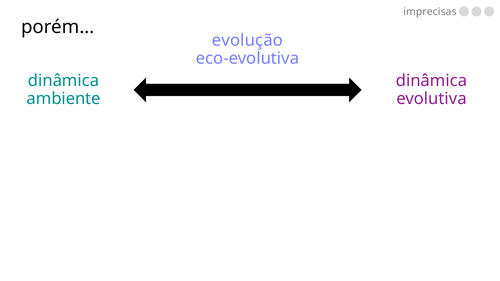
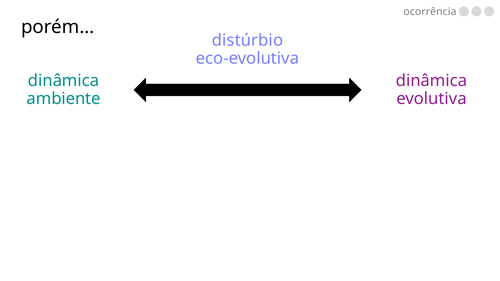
imprecisas: imprecisas -> ocorrência
evolução: evolução -> distúrbio
